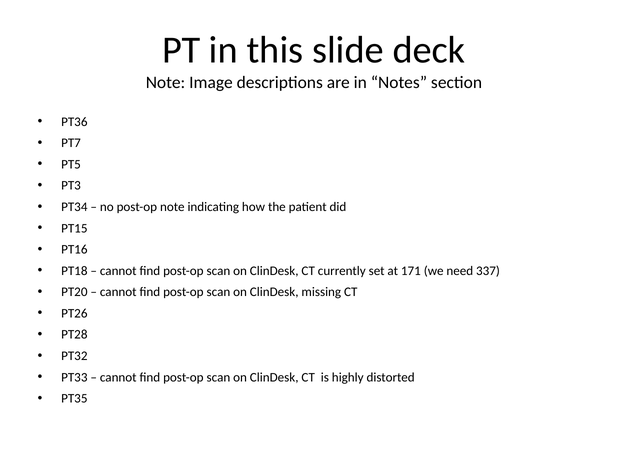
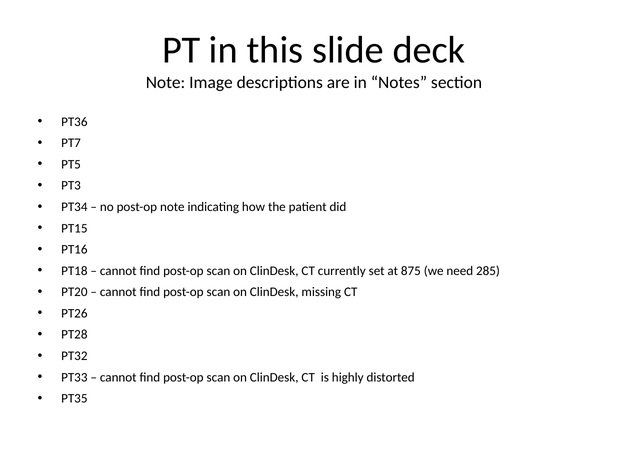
171: 171 -> 875
337: 337 -> 285
